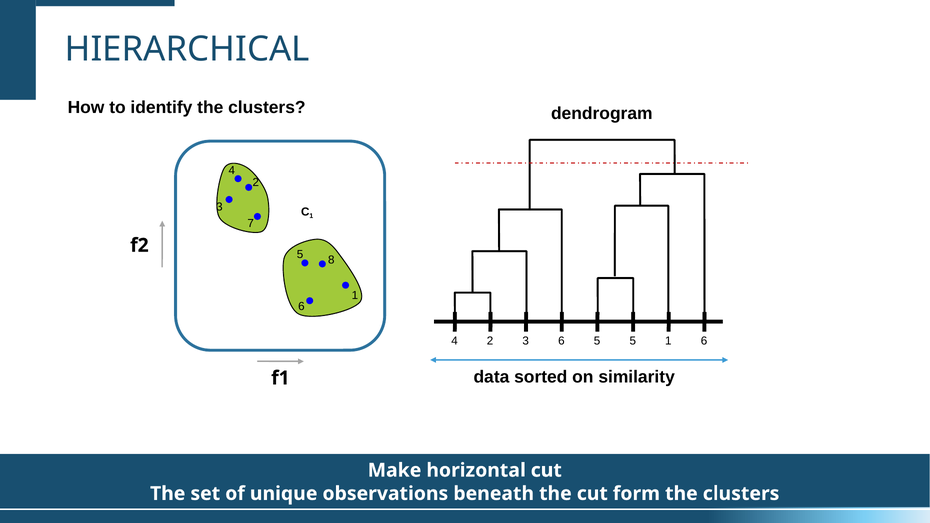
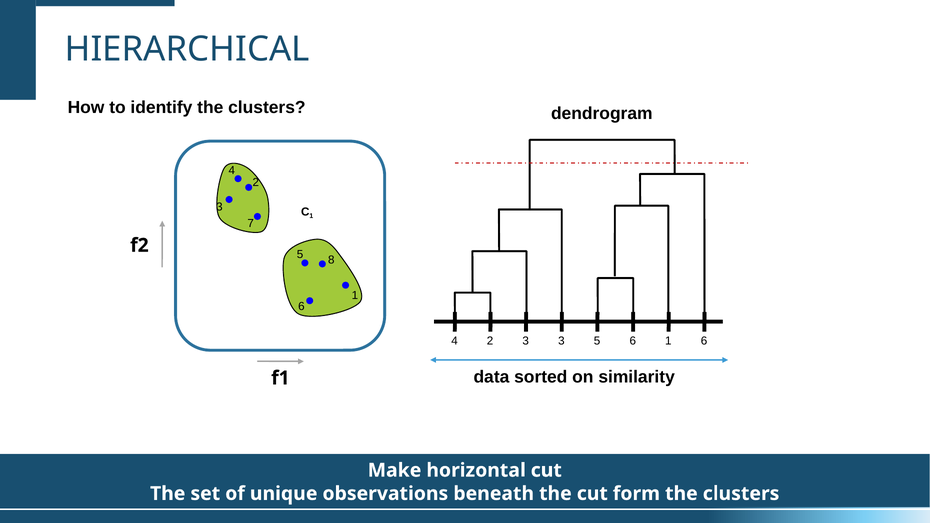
3 6: 6 -> 3
5 5: 5 -> 6
